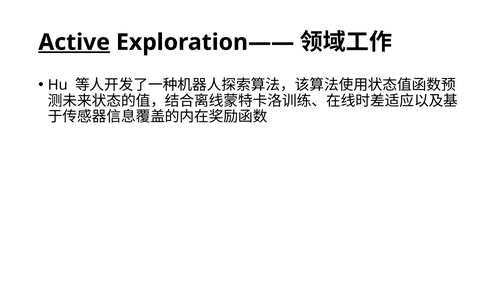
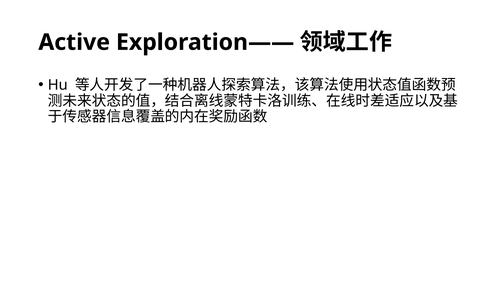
Active underline: present -> none
